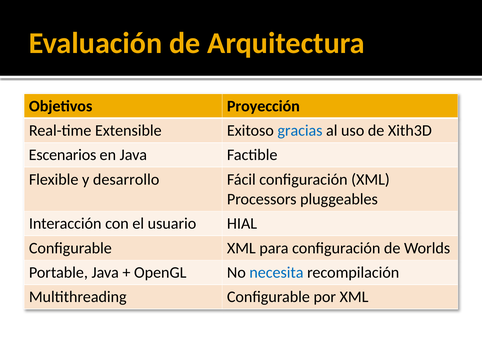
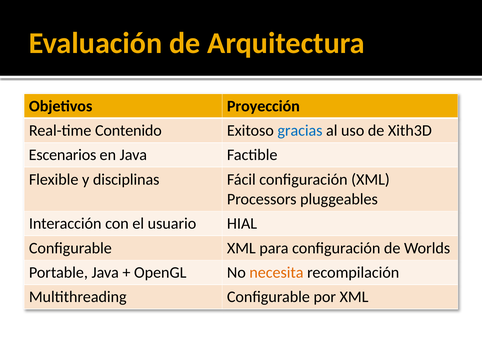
Extensible: Extensible -> Contenido
desarrollo: desarrollo -> disciplinas
necesita colour: blue -> orange
